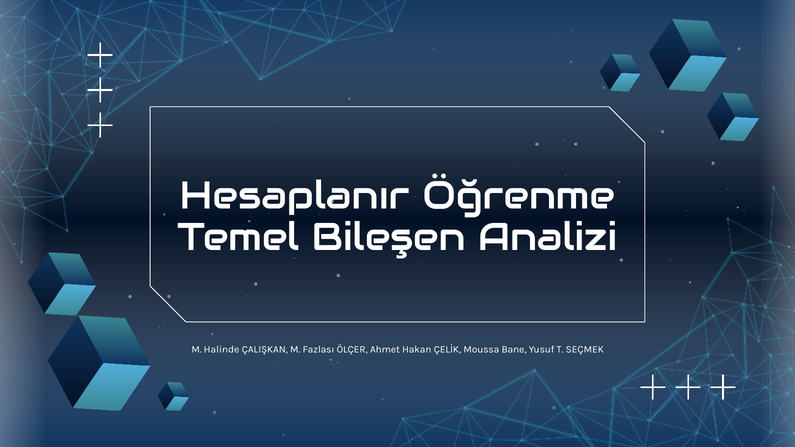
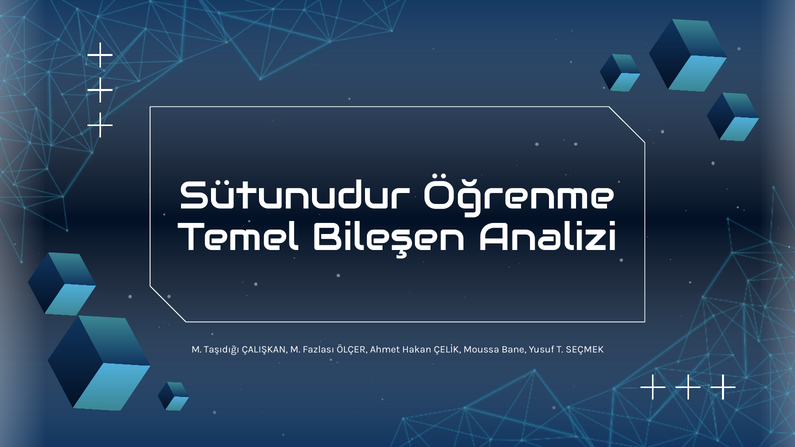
Hesaplanır: Hesaplanır -> Sütunudur
Halinde: Halinde -> Taşıdığı
